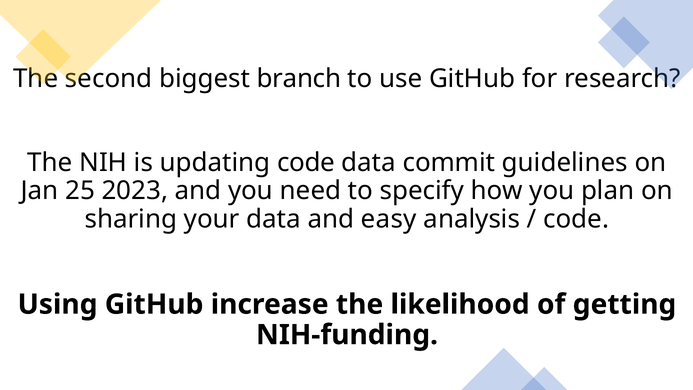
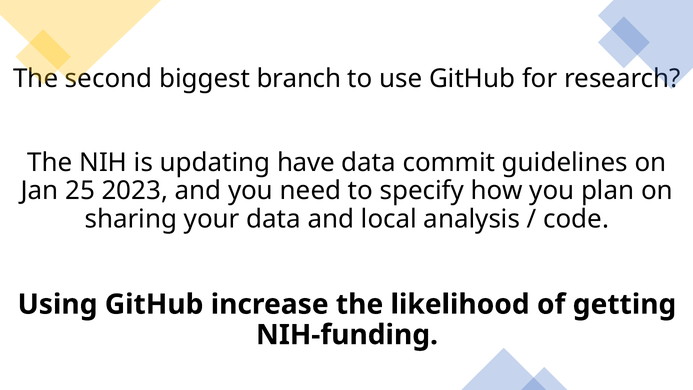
updating code: code -> have
easy: easy -> local
